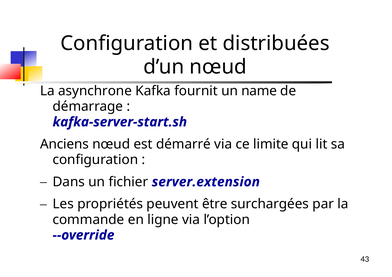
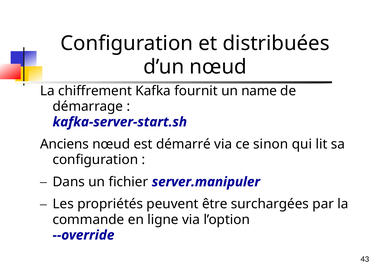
asynchrone: asynchrone -> chiffrement
limite: limite -> sinon
server.extension: server.extension -> server.manipuler
